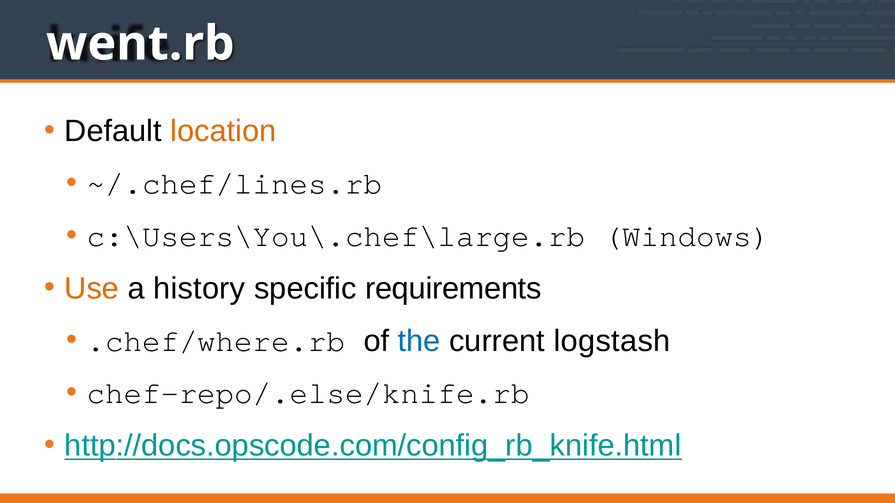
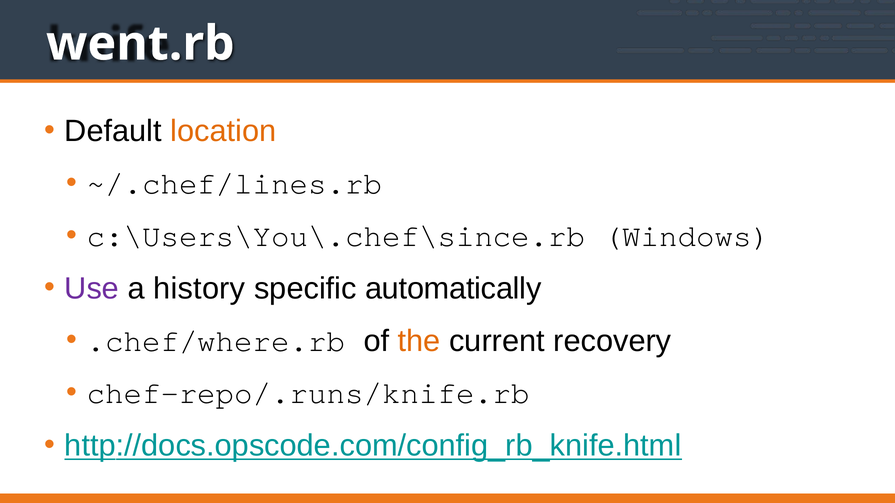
c:\Users\You\.chef\large.rb: c:\Users\You\.chef\large.rb -> c:\Users\You\.chef\since.rb
Use colour: orange -> purple
requirements: requirements -> automatically
the colour: blue -> orange
logstash: logstash -> recovery
chef-repo/.else/knife.rb: chef-repo/.else/knife.rb -> chef-repo/.runs/knife.rb
